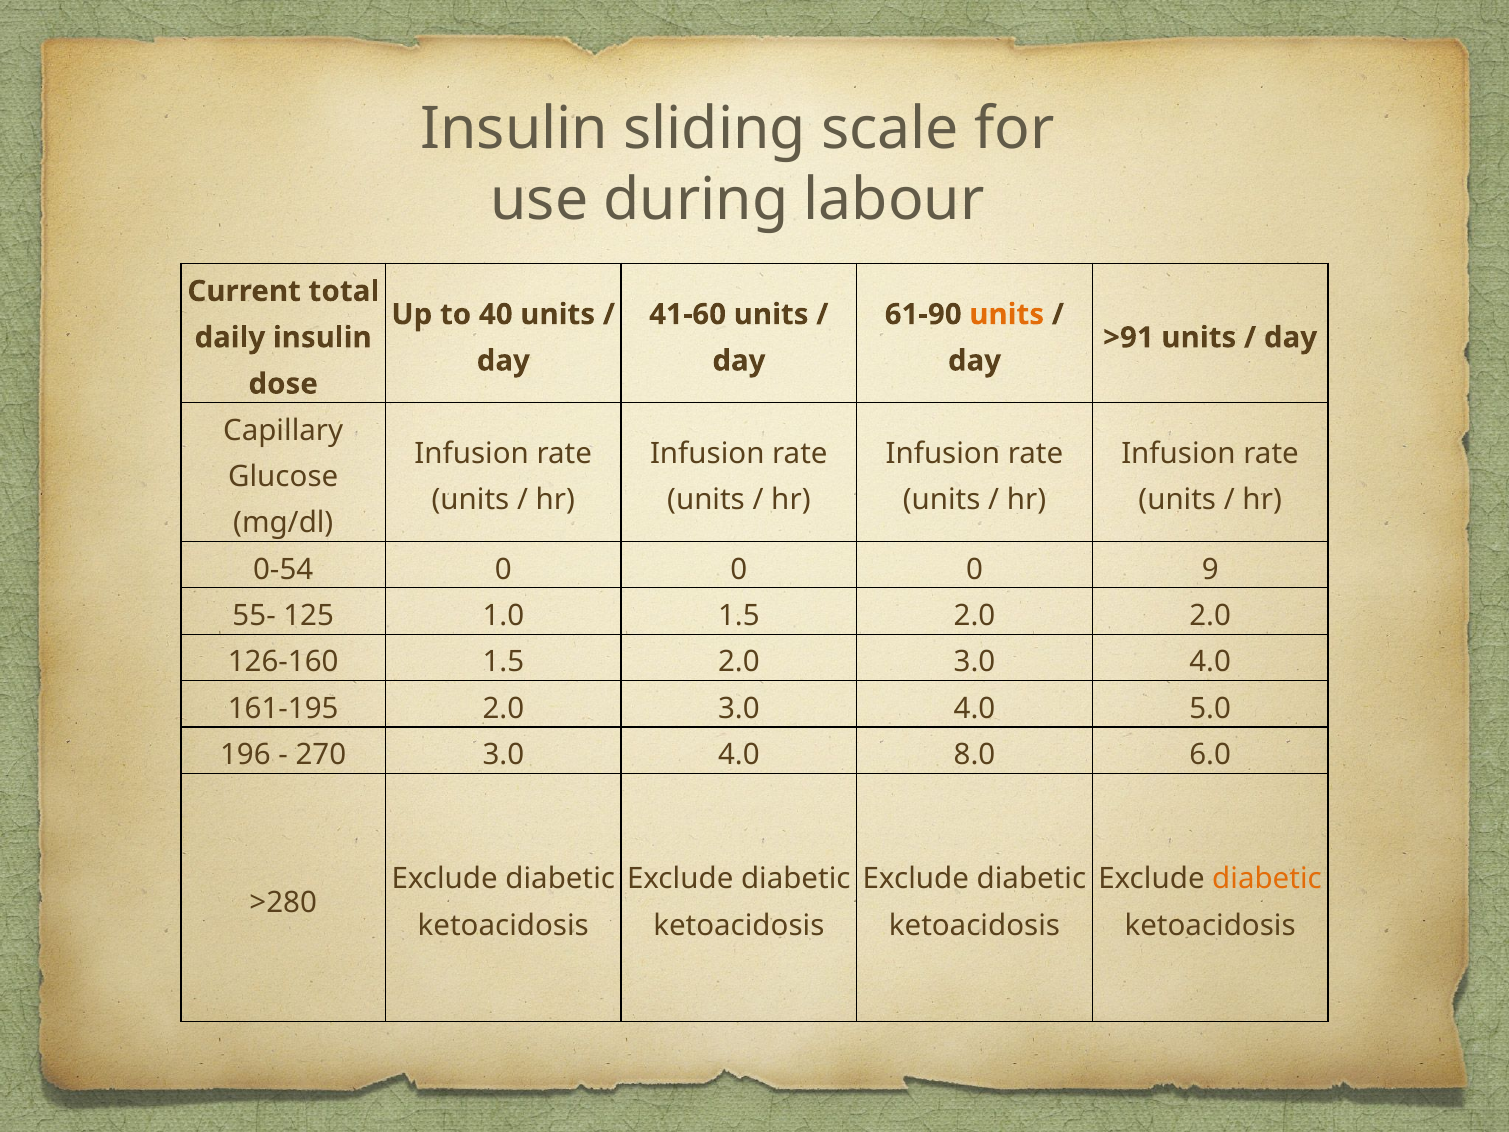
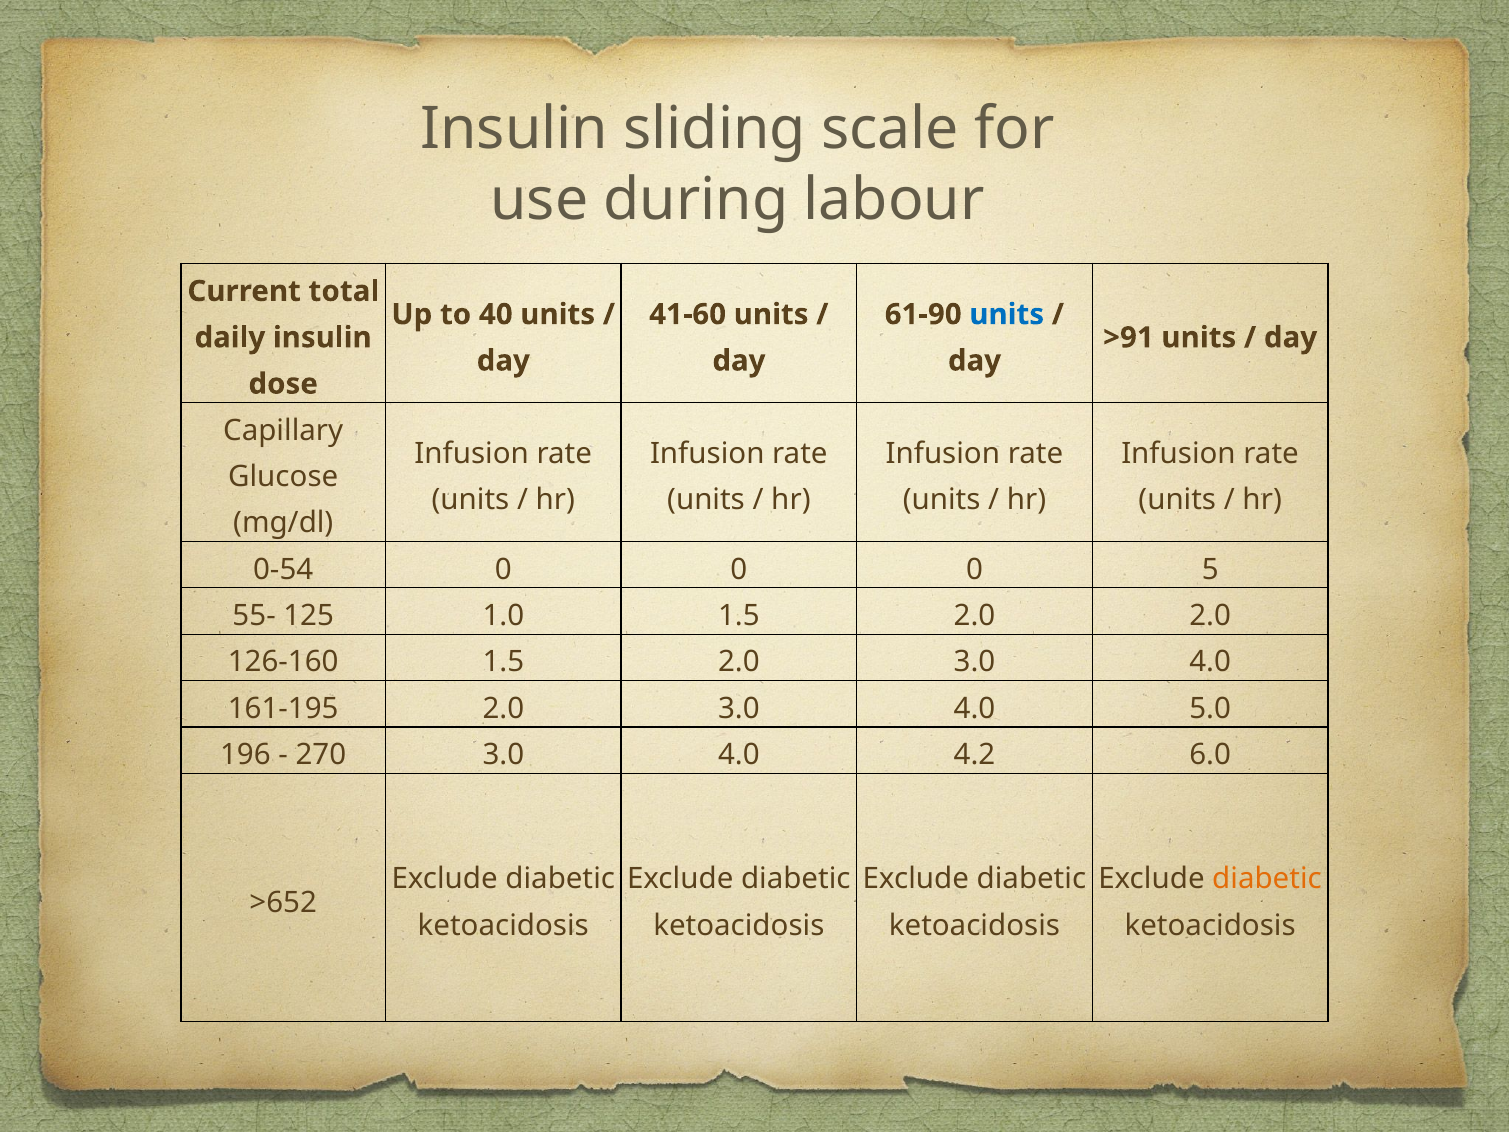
units at (1007, 314) colour: orange -> blue
9: 9 -> 5
8.0: 8.0 -> 4.2
>280: >280 -> >652
